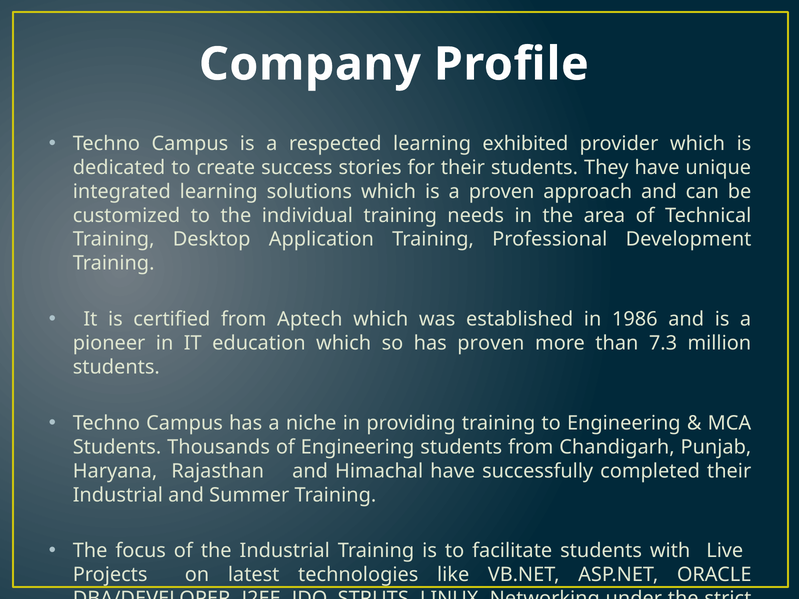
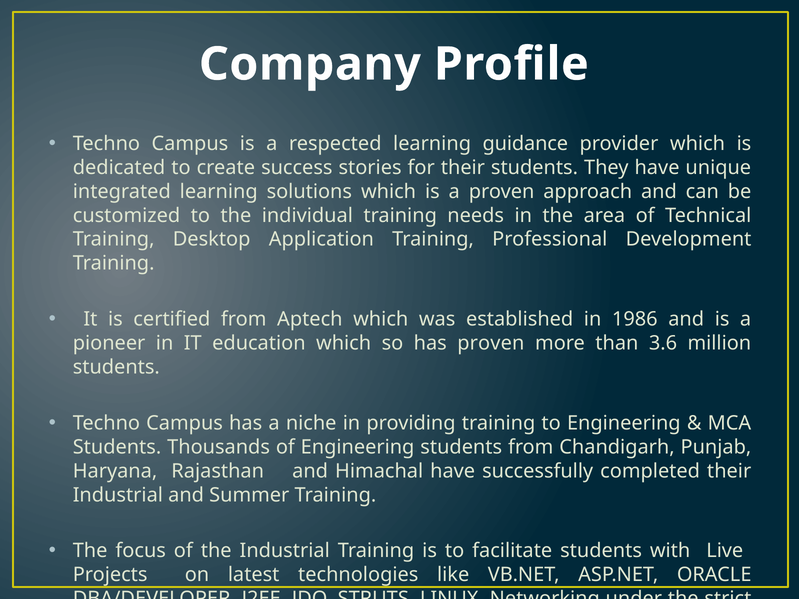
learning exhibited: exhibited -> guidance
7.3: 7.3 -> 3.6
